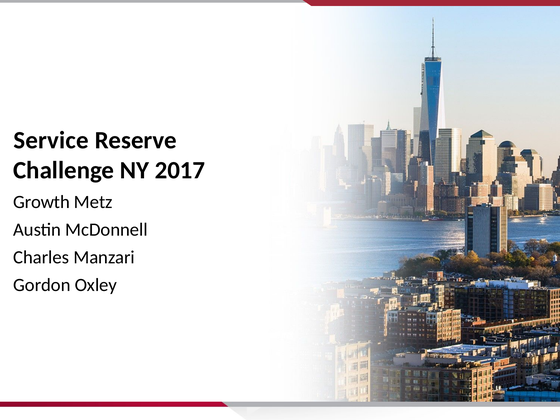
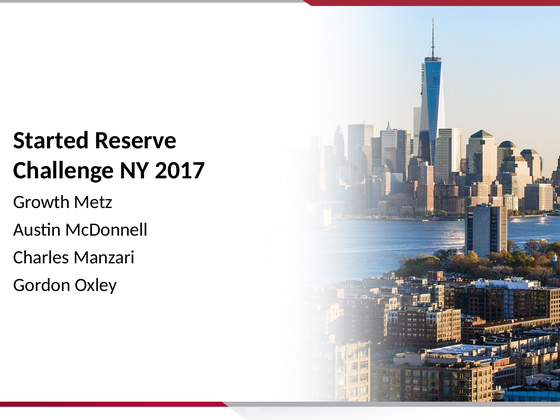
Service: Service -> Started
